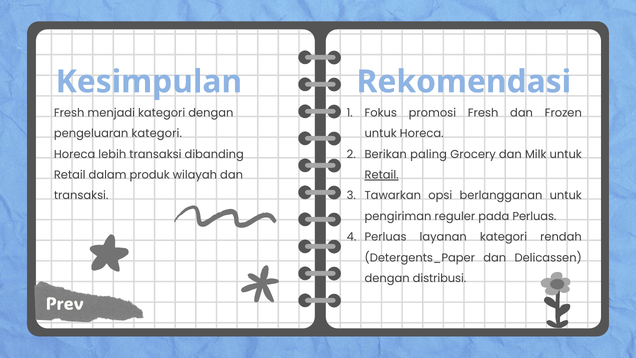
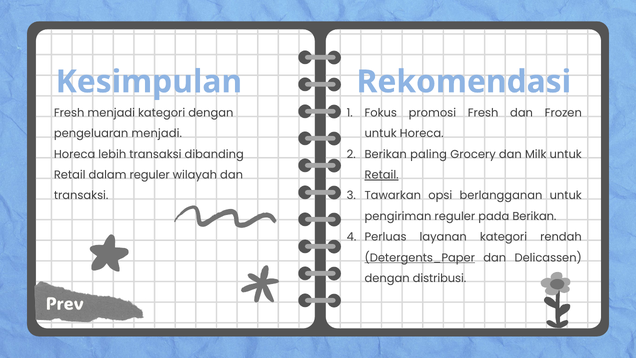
pengeluaran kategori: kategori -> menjadi
dalam produk: produk -> reguler
pada Perluas: Perluas -> Berikan
Detergents_Paper underline: none -> present
